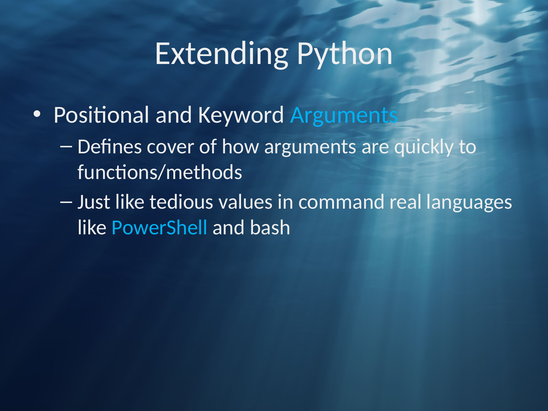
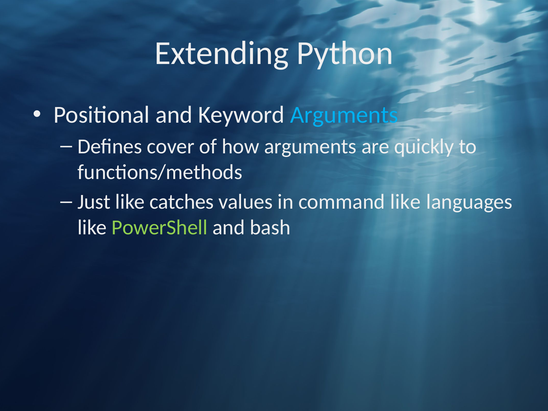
tedious: tedious -> catches
command real: real -> like
PowerShell colour: light blue -> light green
